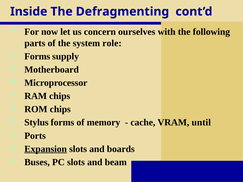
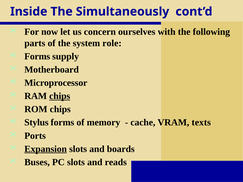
Defragmenting: Defragmenting -> Simultaneously
chips at (60, 96) underline: none -> present
until: until -> texts
beam: beam -> reads
